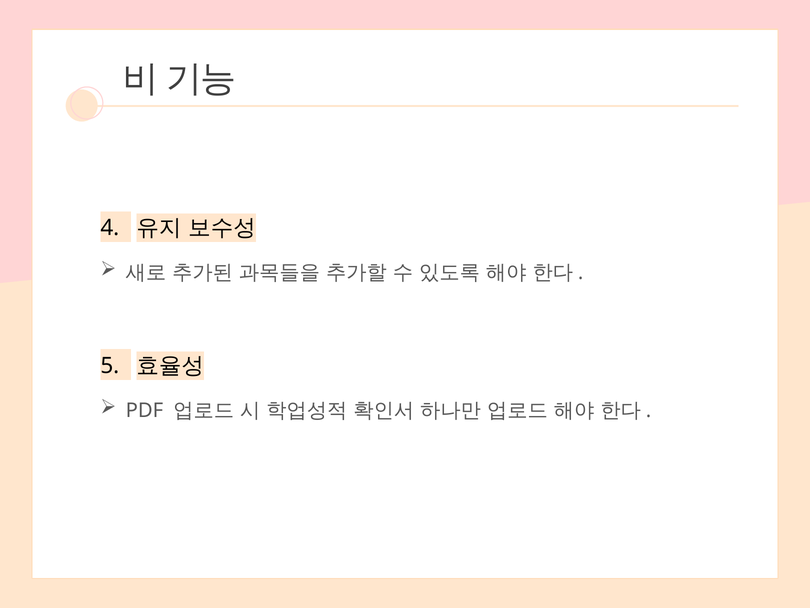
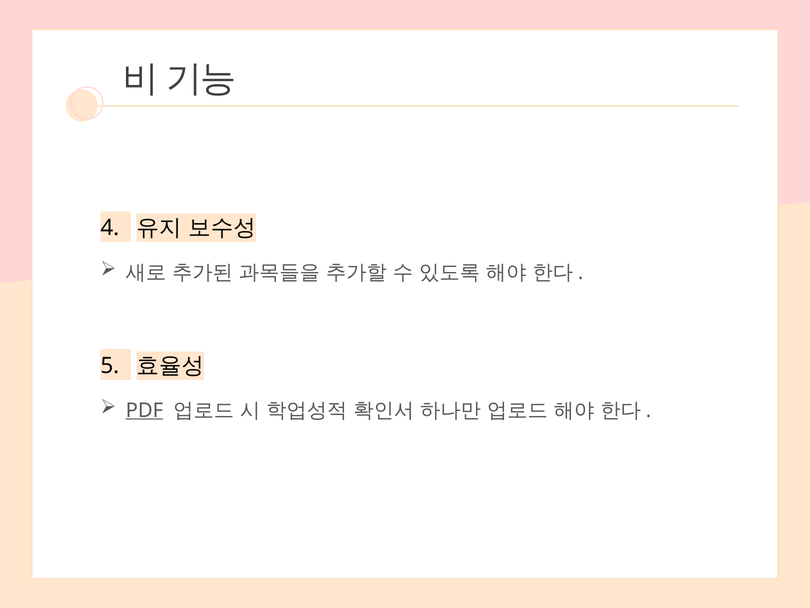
PDF underline: none -> present
